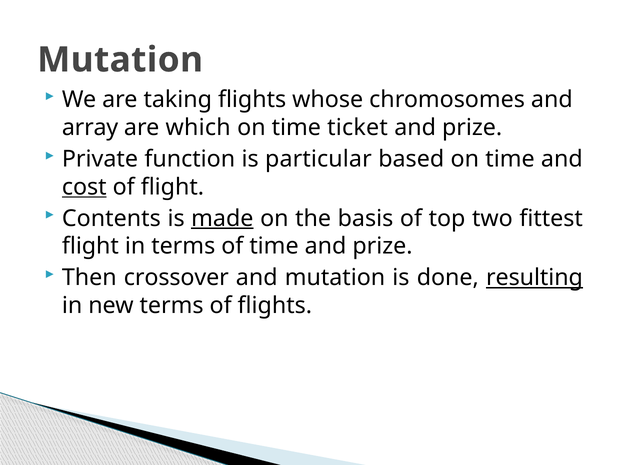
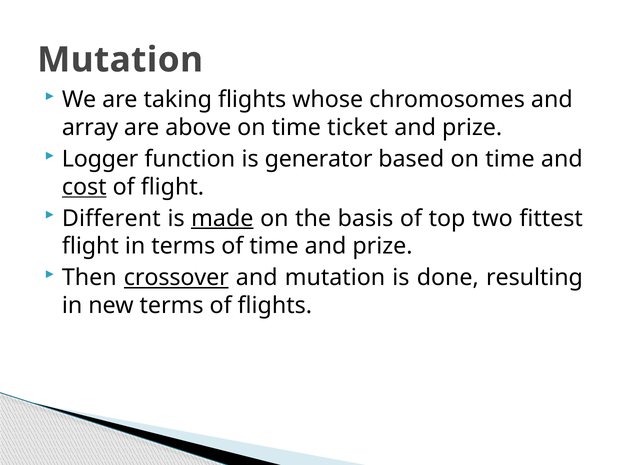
which: which -> above
Private: Private -> Logger
particular: particular -> generator
Contents: Contents -> Different
crossover underline: none -> present
resulting underline: present -> none
